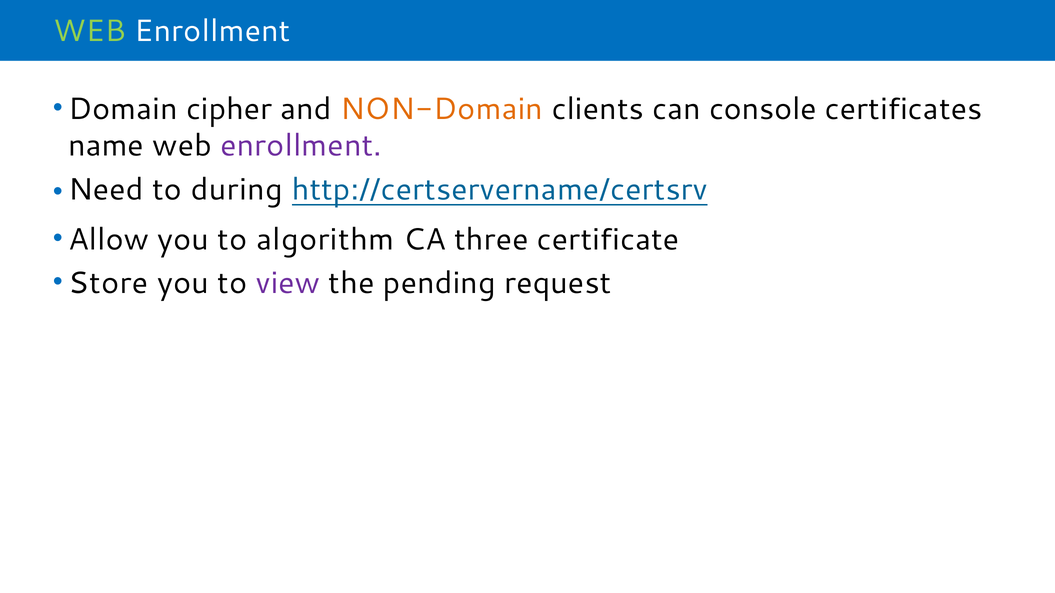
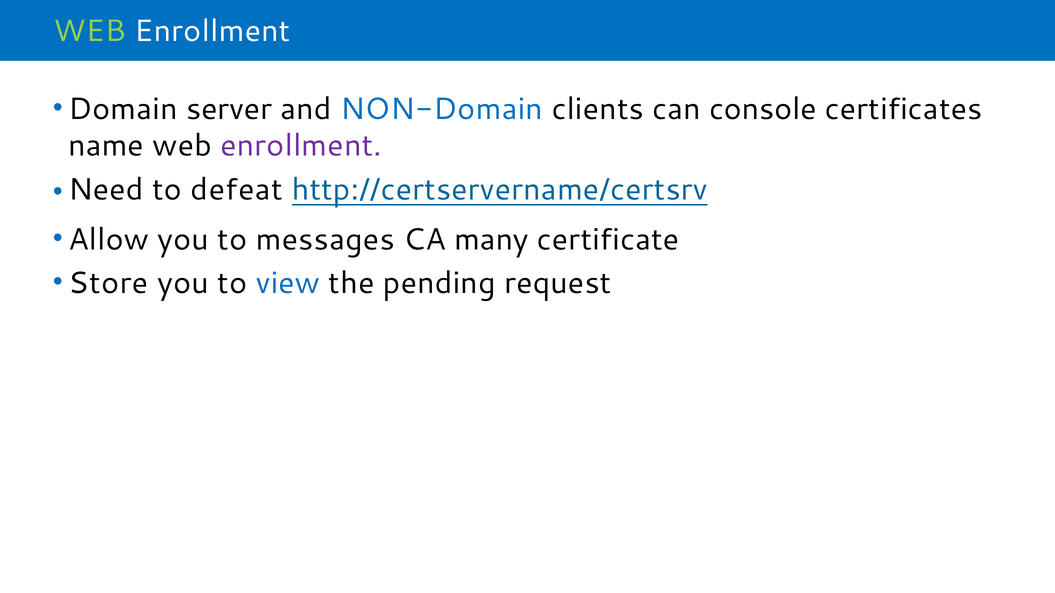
cipher: cipher -> server
NON-Domain colour: orange -> blue
during: during -> defeat
algorithm: algorithm -> messages
three: three -> many
view colour: purple -> blue
